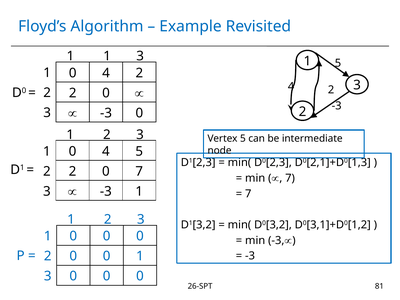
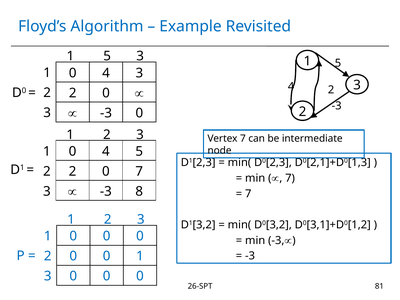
1 at (107, 56): 1 -> 5
0 2: 2 -> 3
Vertex 5: 5 -> 7
-3 1: 1 -> 8
